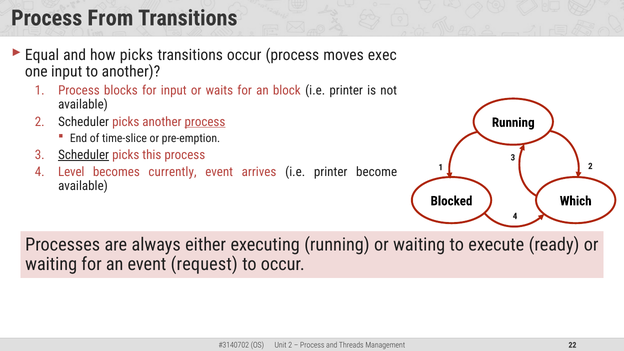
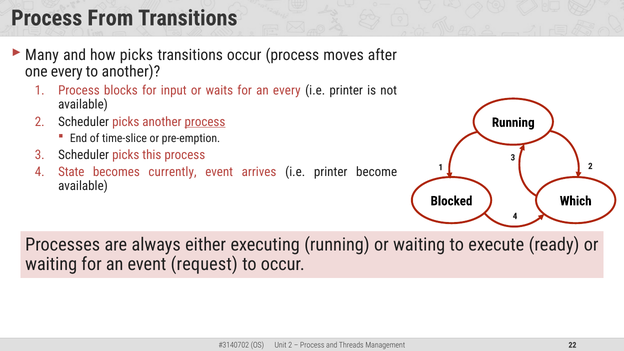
Equal: Equal -> Many
exec: exec -> after
one input: input -> every
an block: block -> every
Scheduler at (84, 155) underline: present -> none
Level: Level -> State
